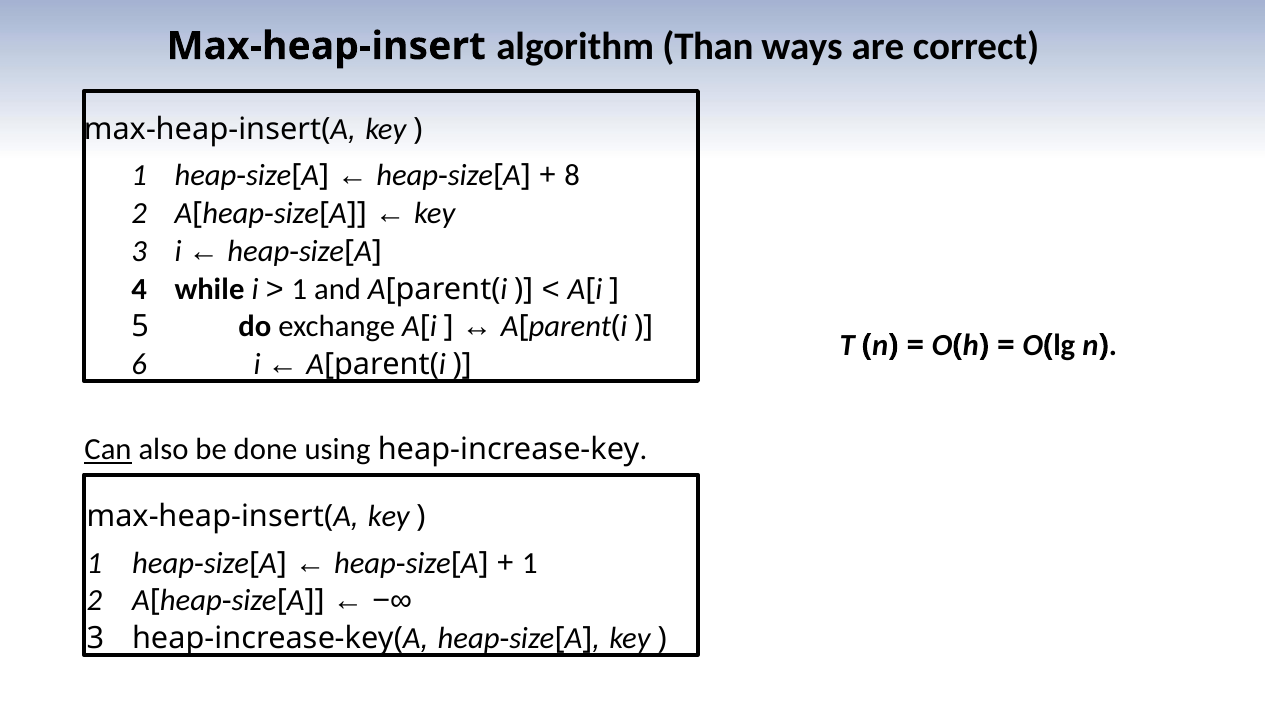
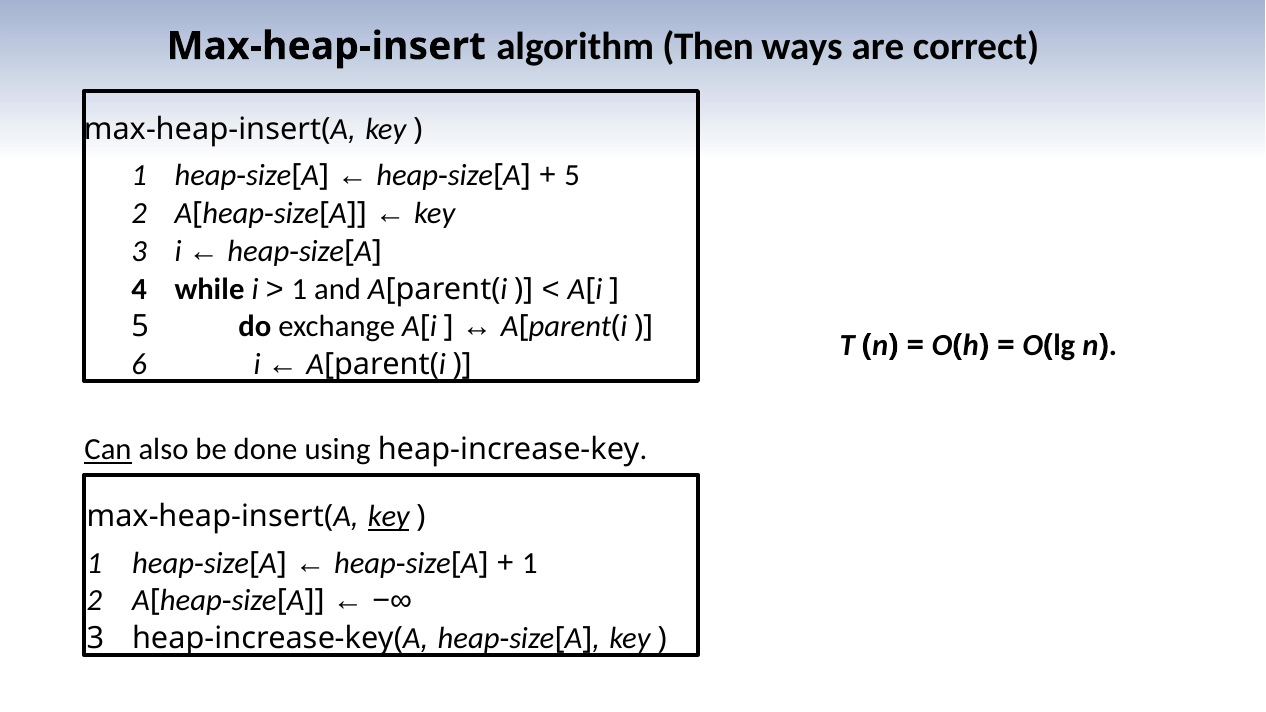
Than: Than -> Then
8 at (572, 176): 8 -> 5
key at (389, 517) underline: none -> present
